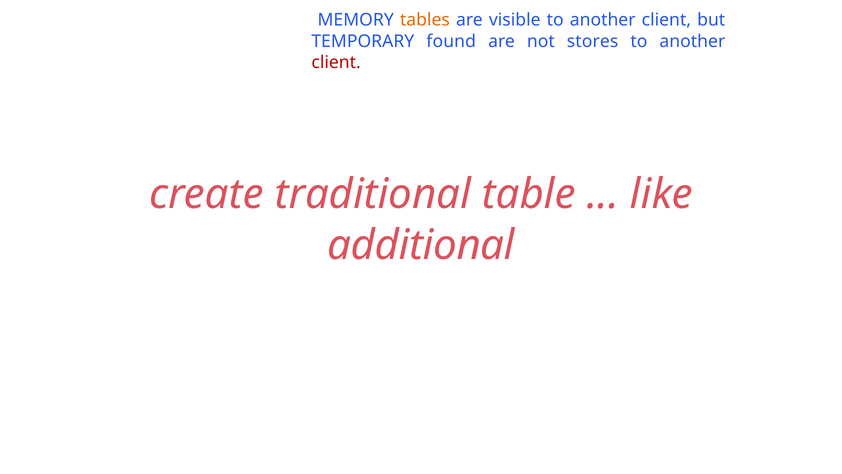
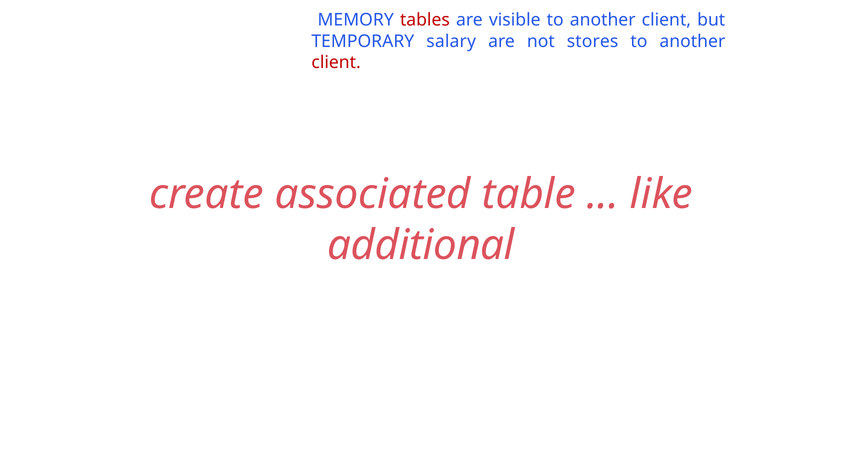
tables colour: orange -> red
found: found -> salary
traditional: traditional -> associated
